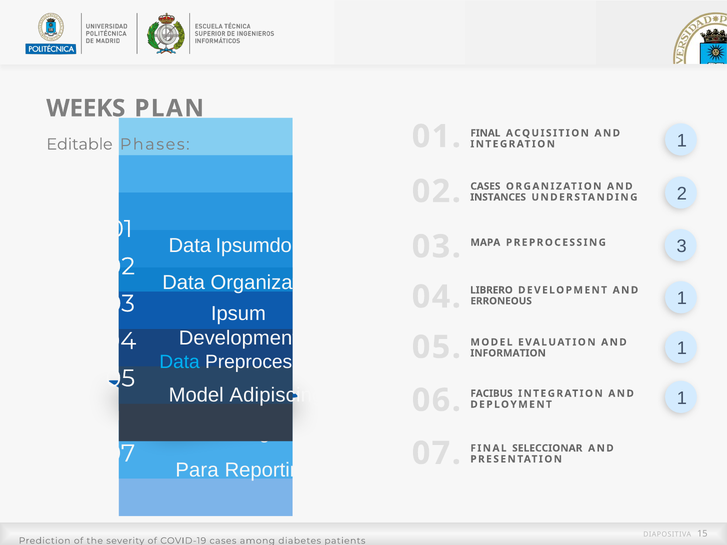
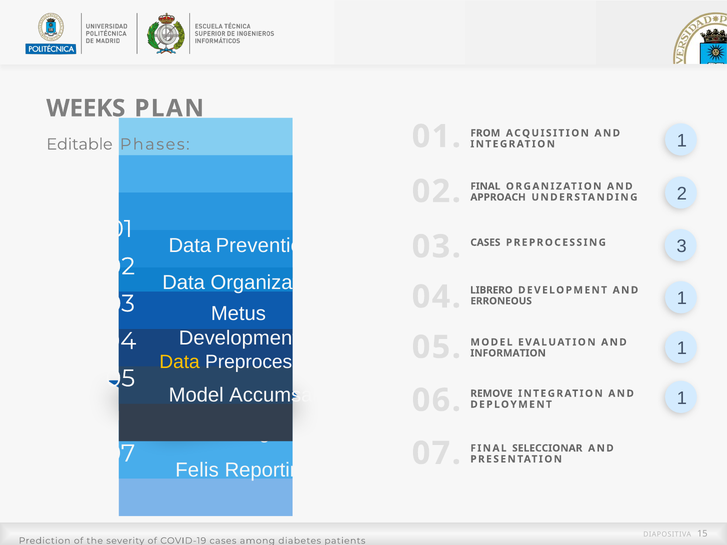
FINAL at (485, 133): FINAL -> FROM
CASES at (485, 186): CASES -> FINAL
INSTANCES: INSTANCES -> APPROACH
Ipsumdolor: Ipsumdolor -> Prevention
MAPA at (485, 243): MAPA -> CASES
Ipsum: Ipsum -> Metus
Data at (180, 362) colour: light blue -> yellow
Adipiscing: Adipiscing -> Accumsan
FACIBUS: FACIBUS -> REMOVE
Para: Para -> Felis
